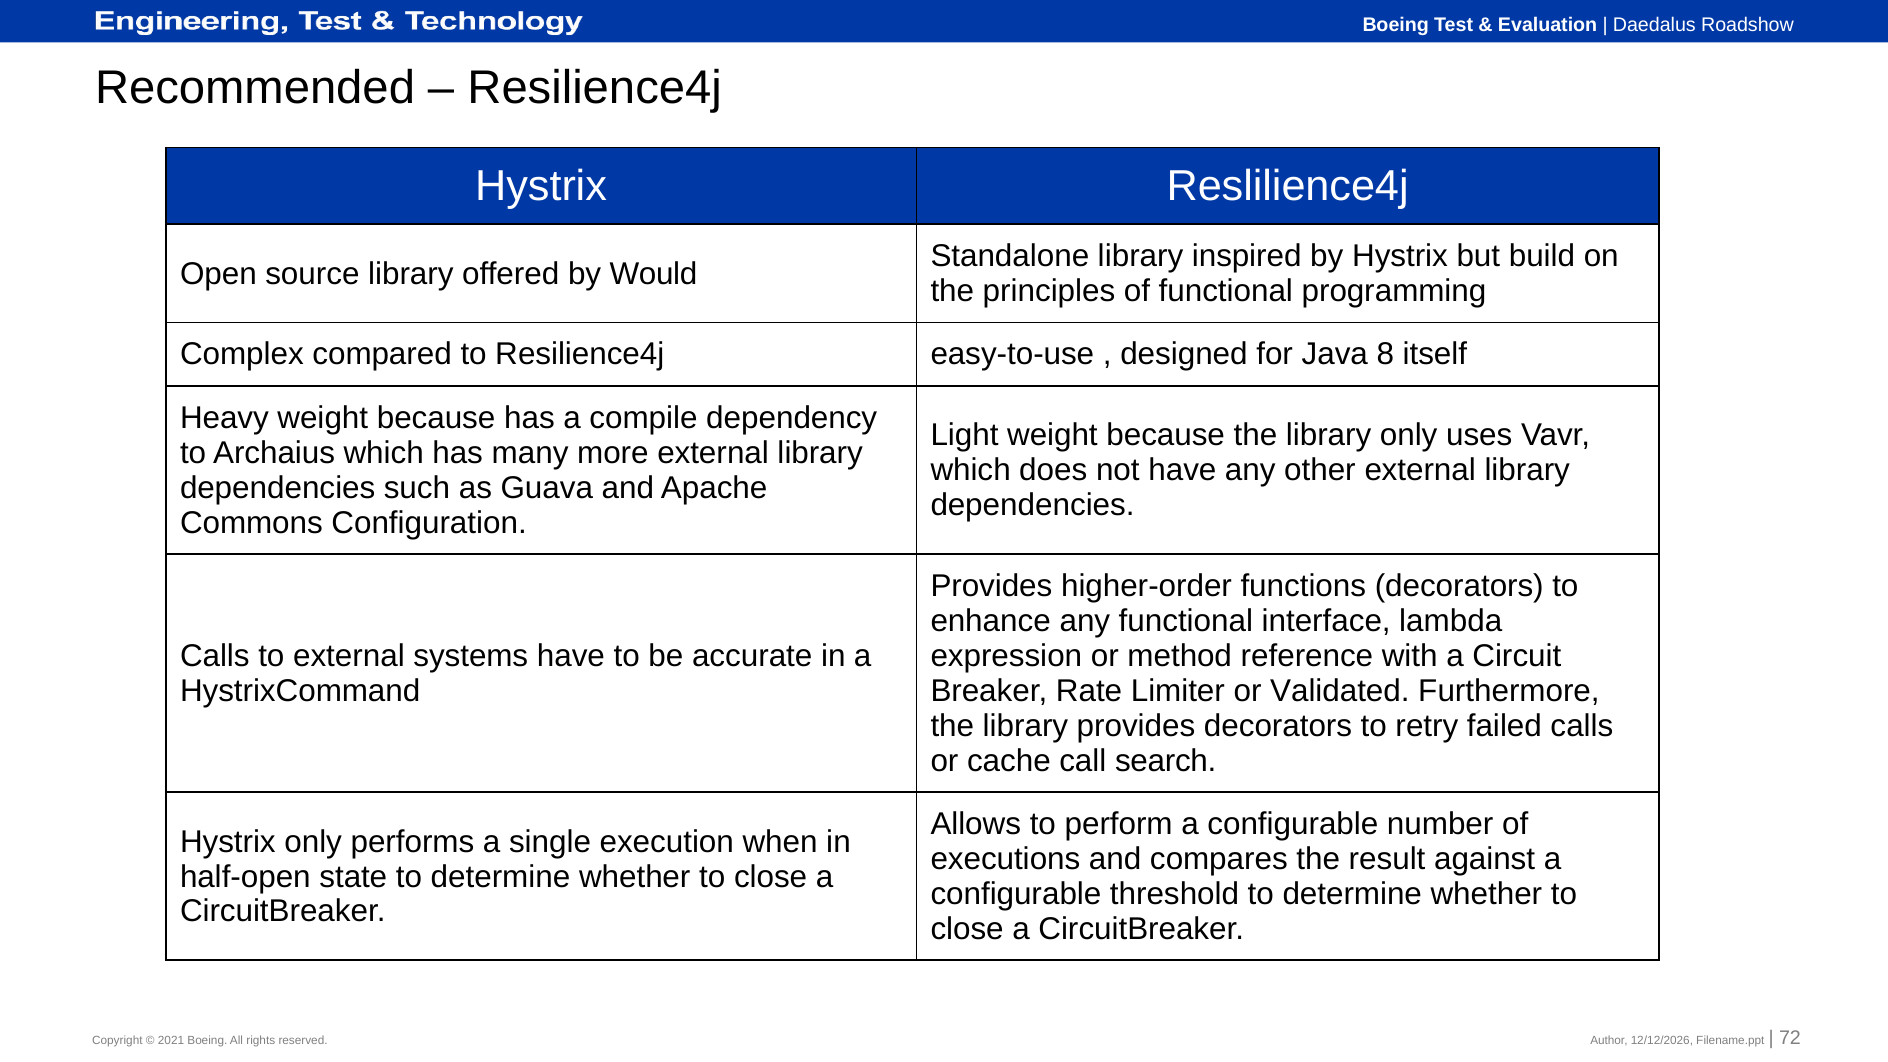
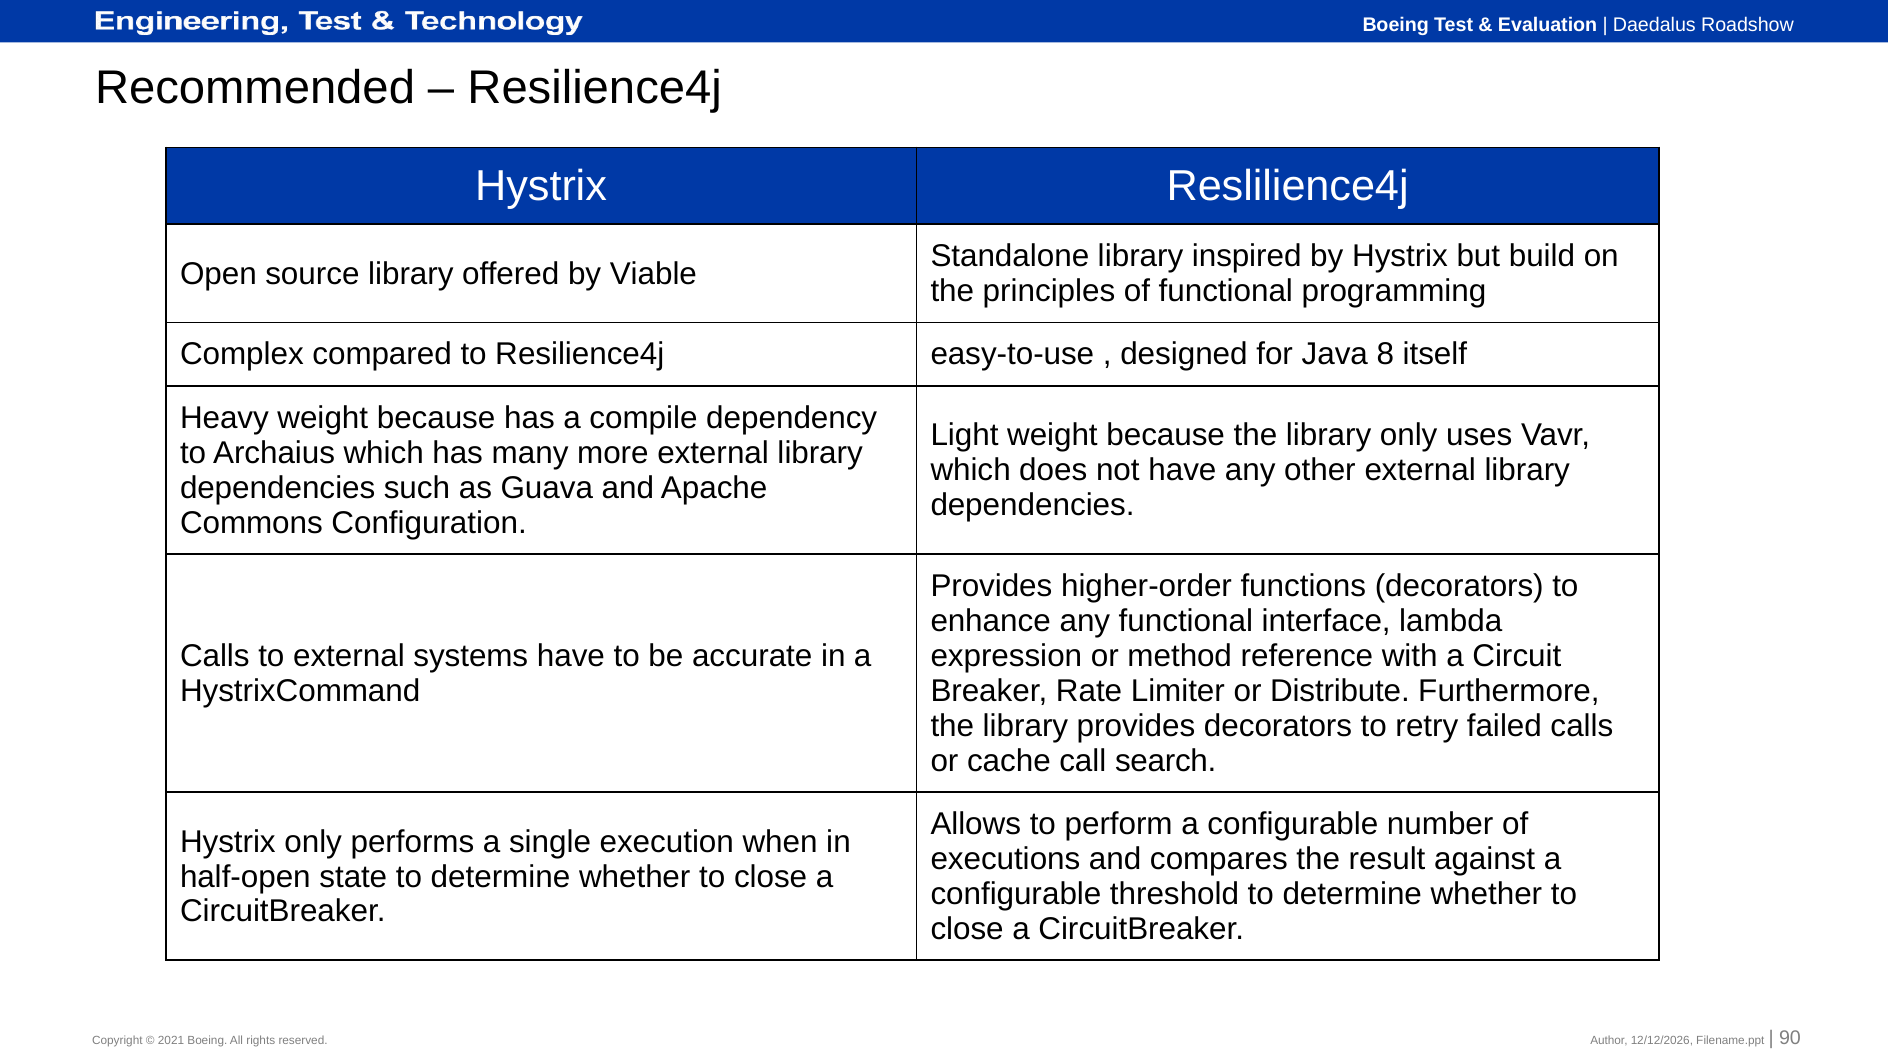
Would: Would -> Viable
Validated: Validated -> Distribute
72: 72 -> 90
